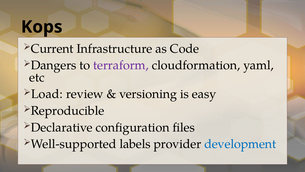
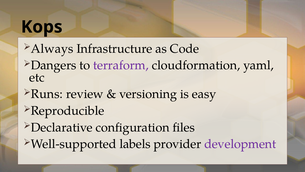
Current: Current -> Always
Load: Load -> Runs
development colour: blue -> purple
